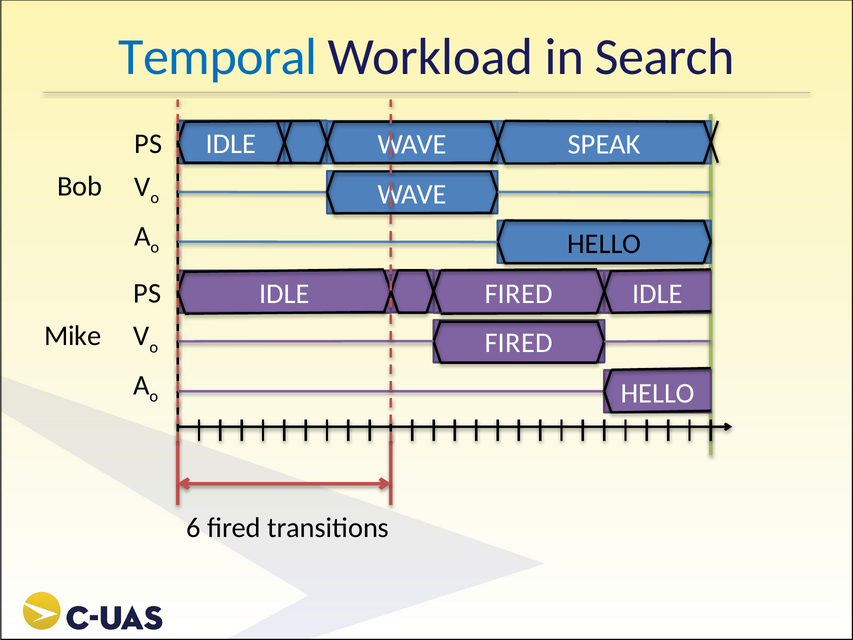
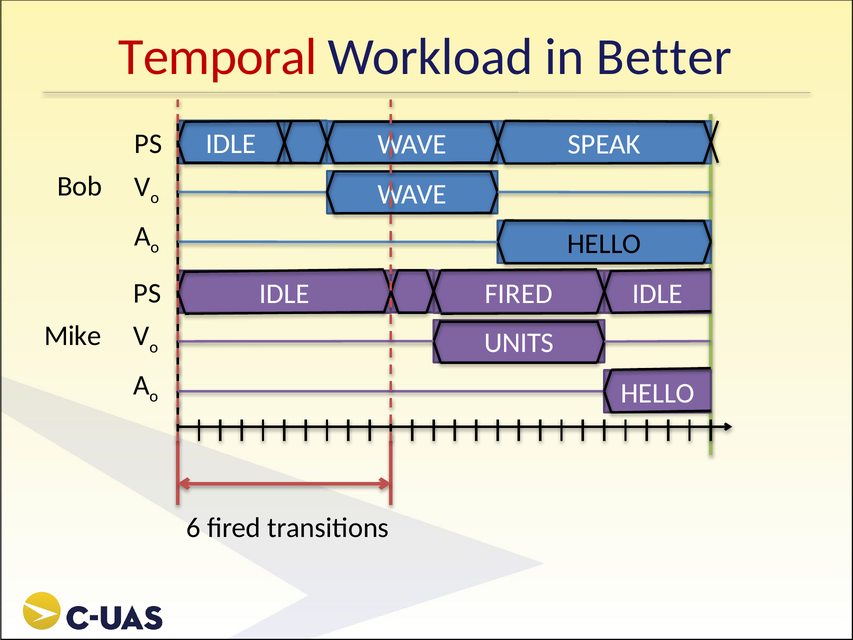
Temporal colour: blue -> red
Search: Search -> Better
FIRED at (519, 343): FIRED -> UNITS
